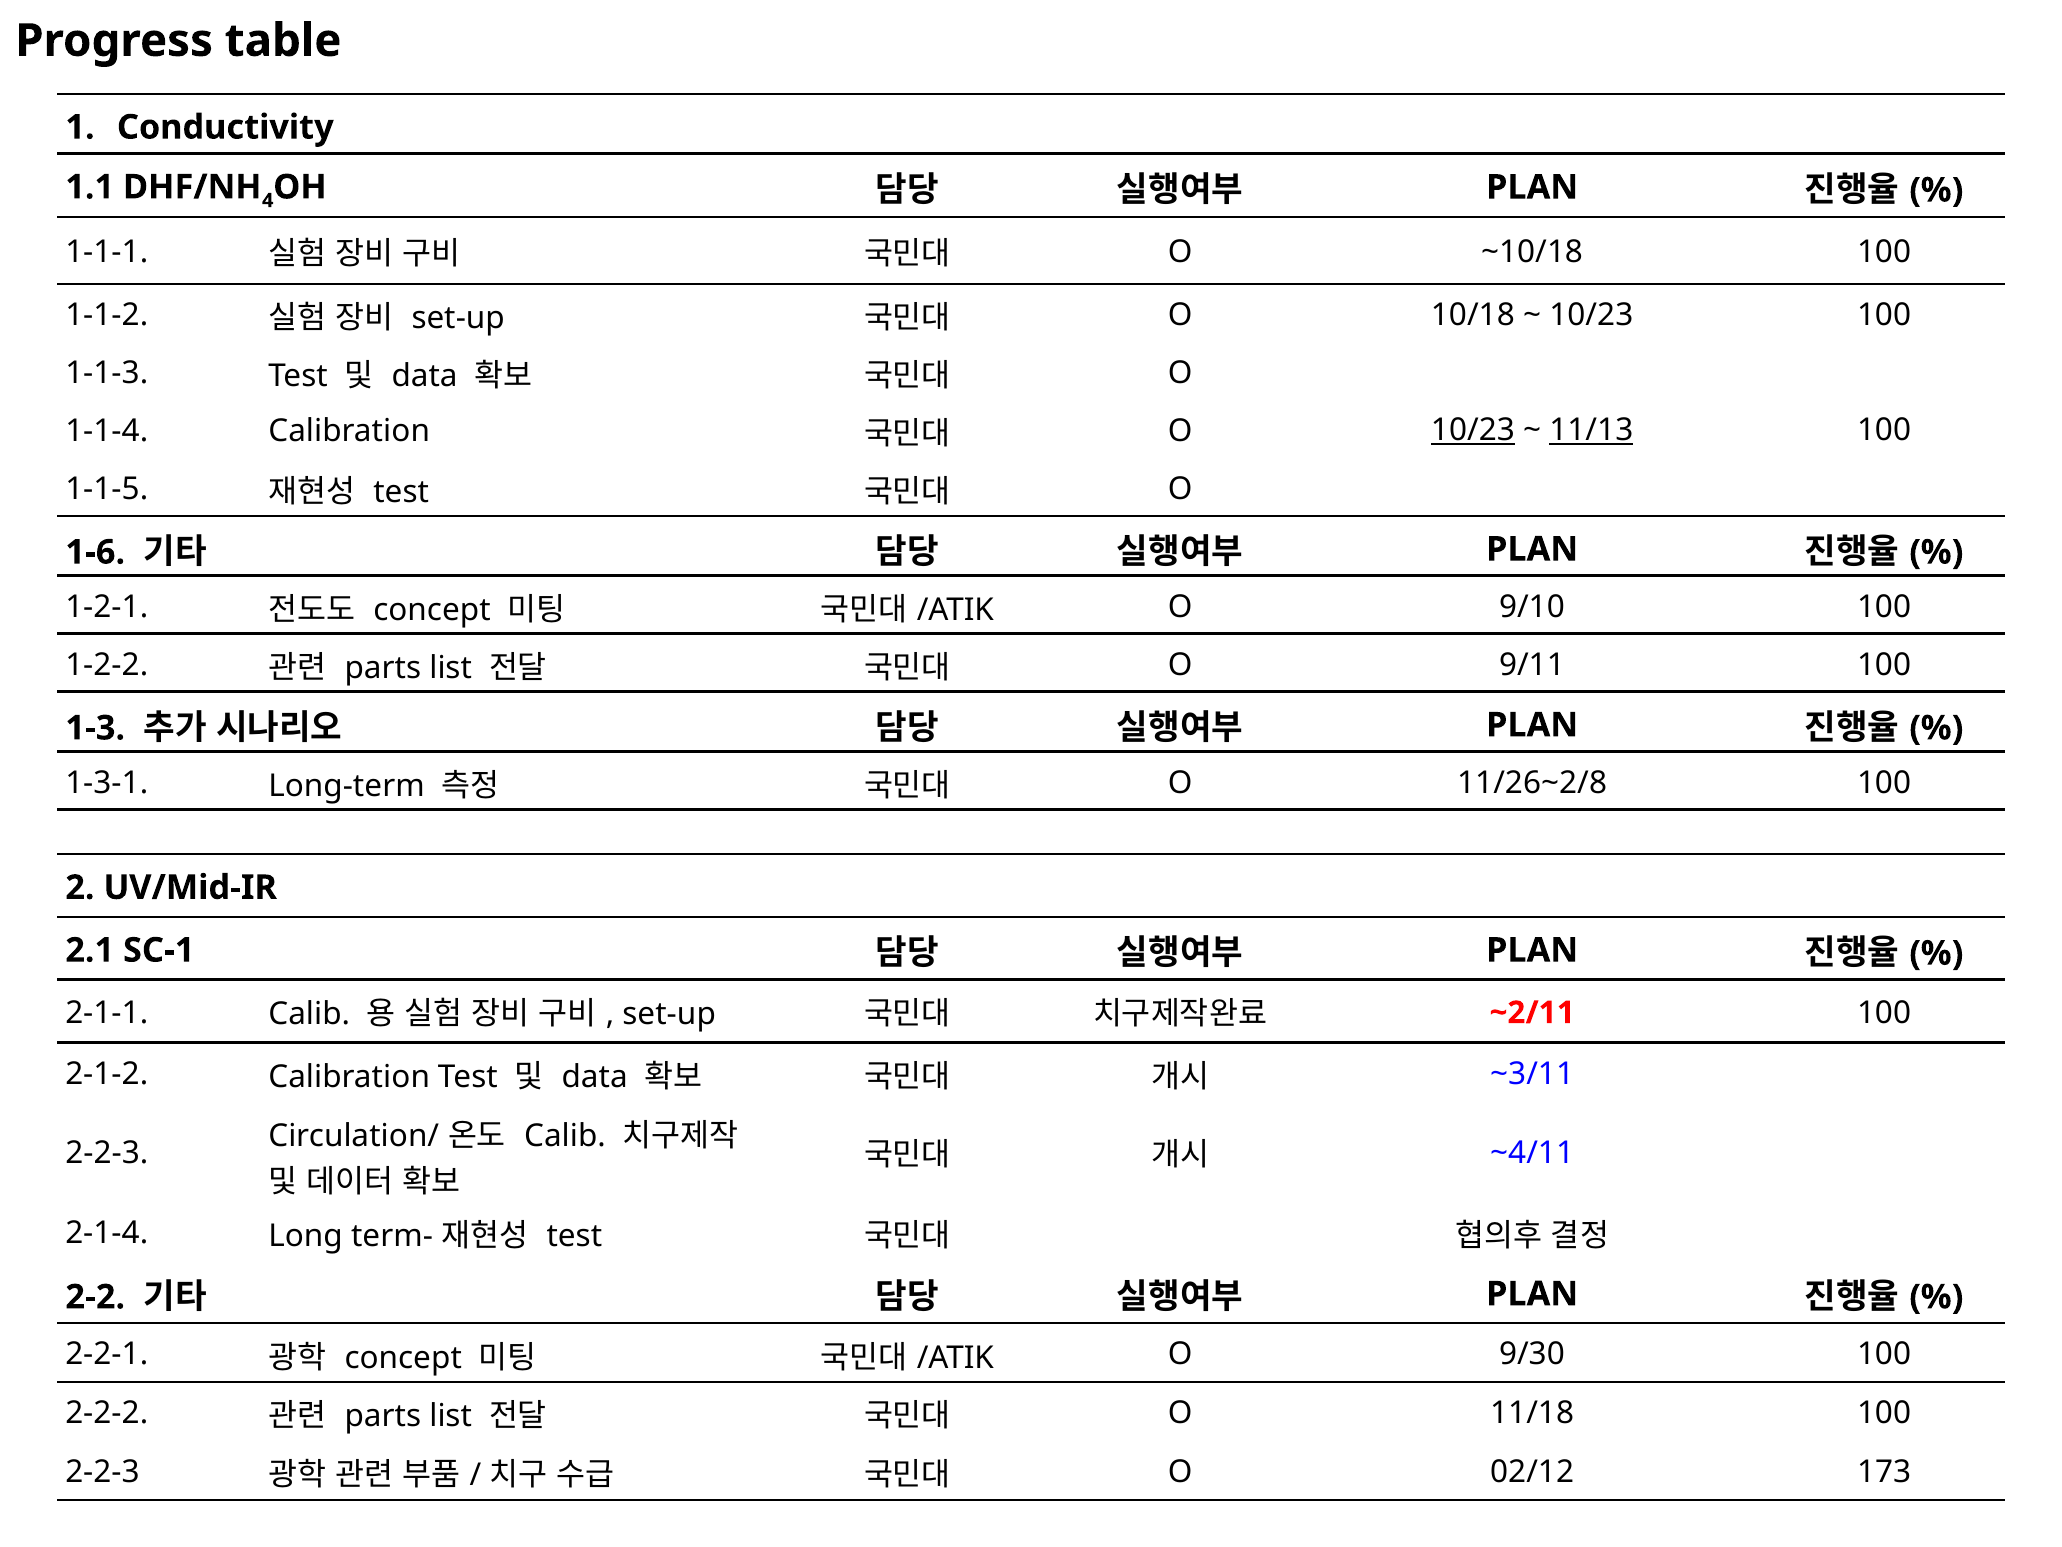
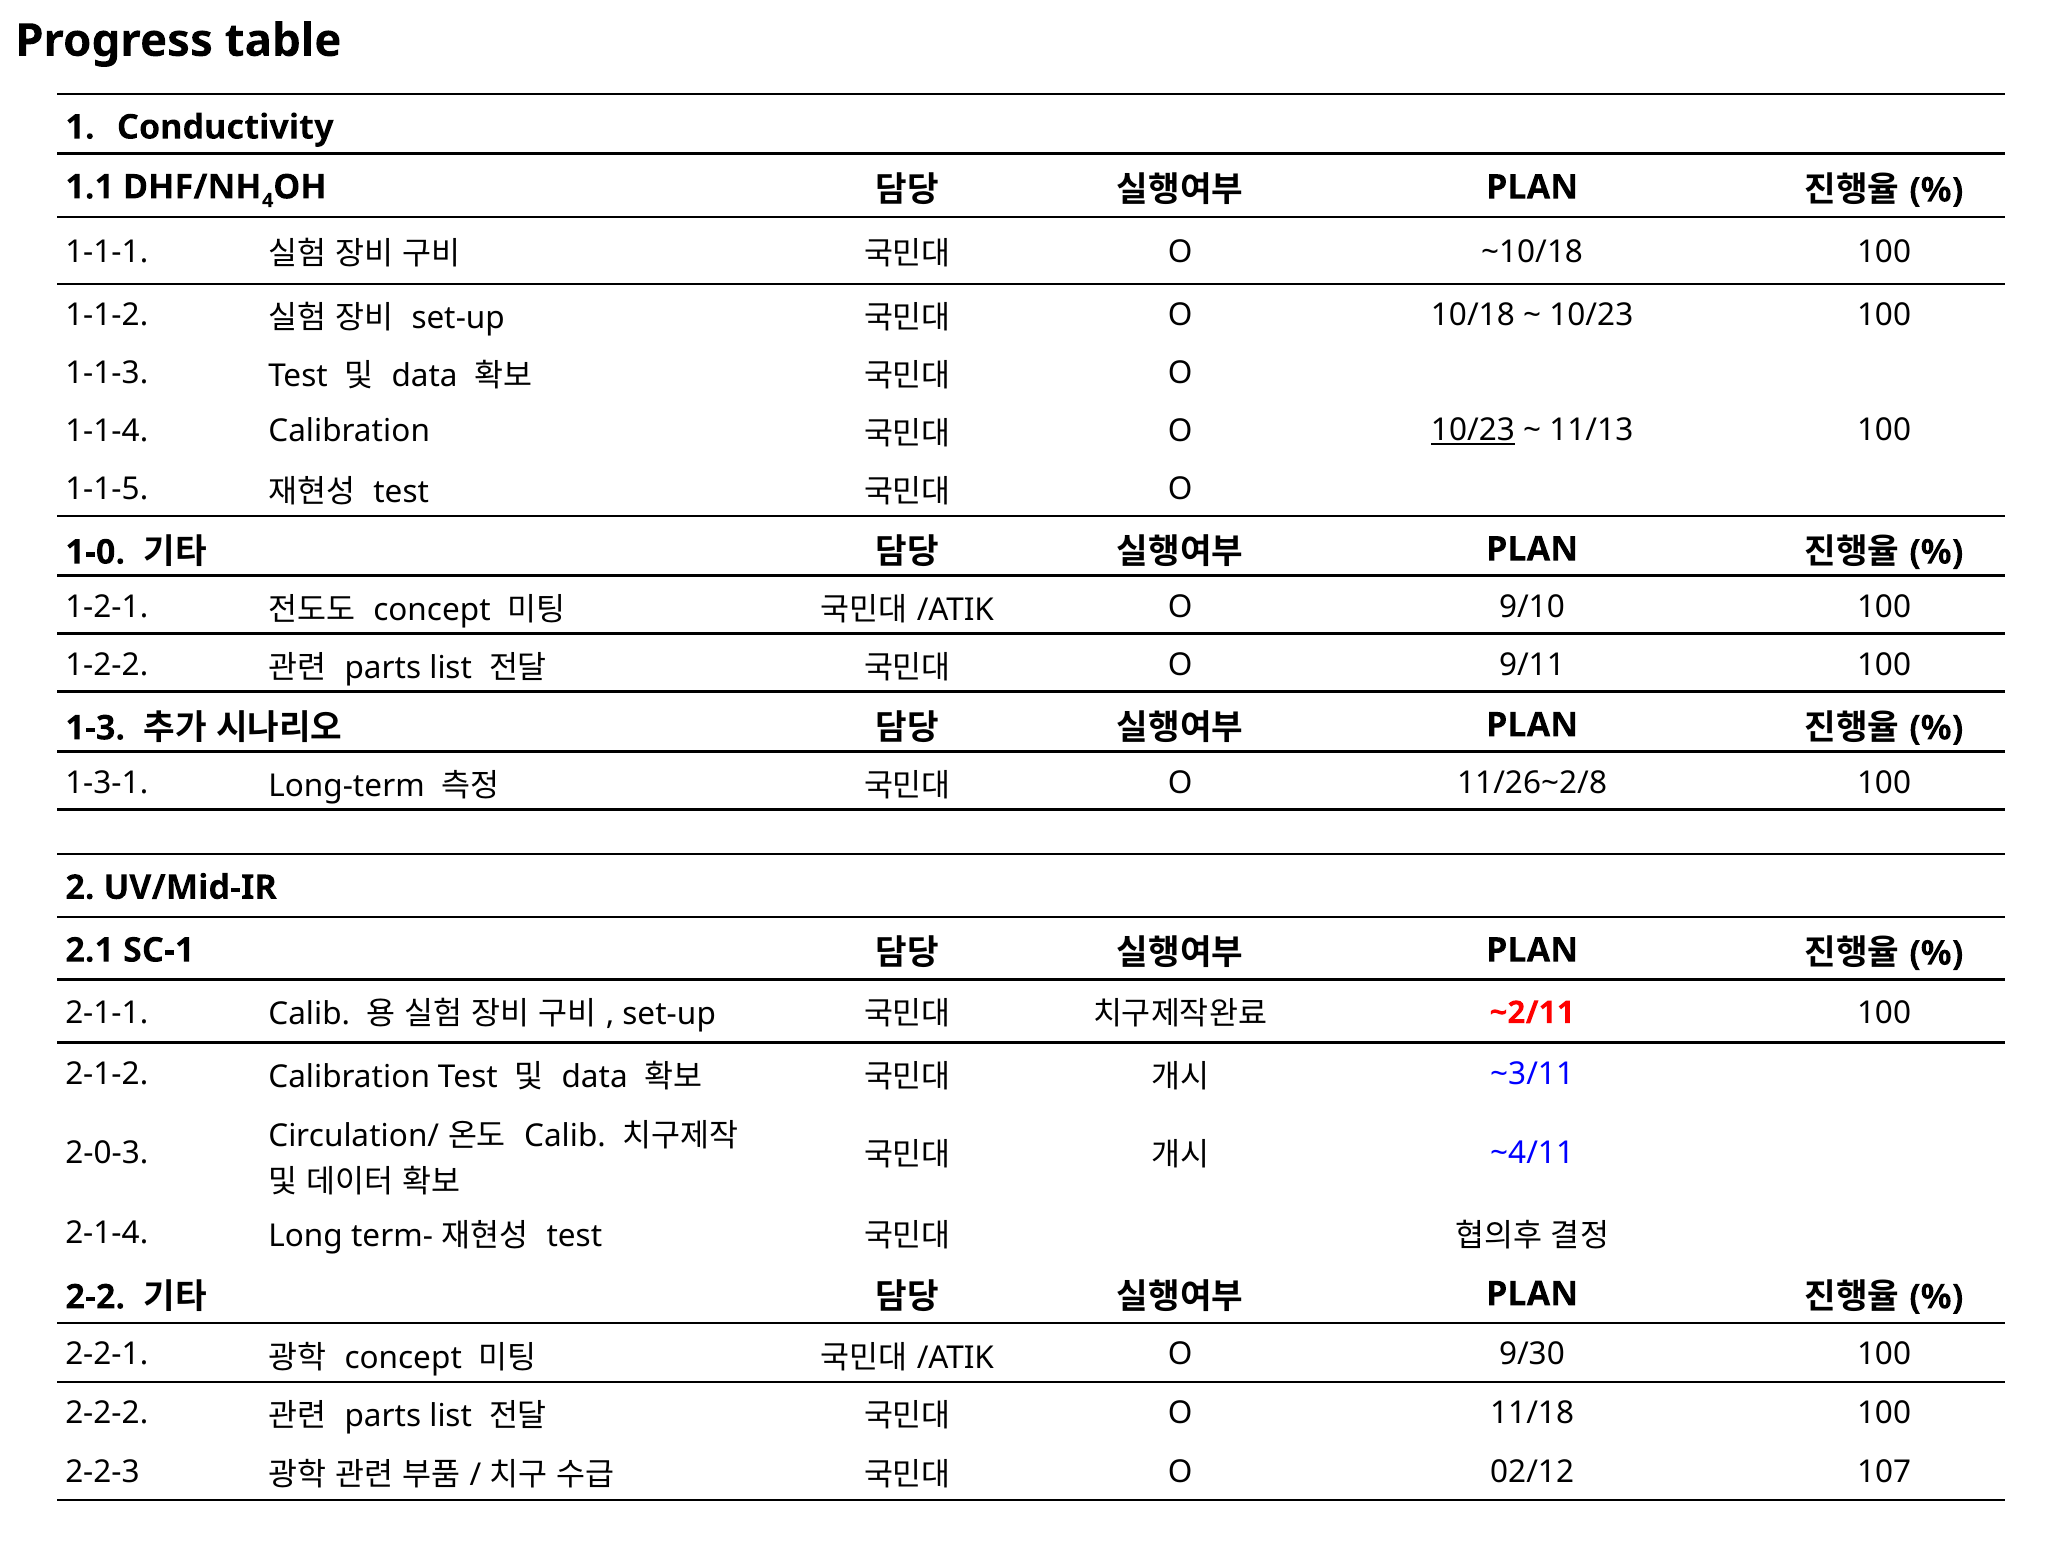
11/13 underline: present -> none
1-6: 1-6 -> 1-0
2-2-3 at (107, 1153): 2-2-3 -> 2-0-3
173: 173 -> 107
